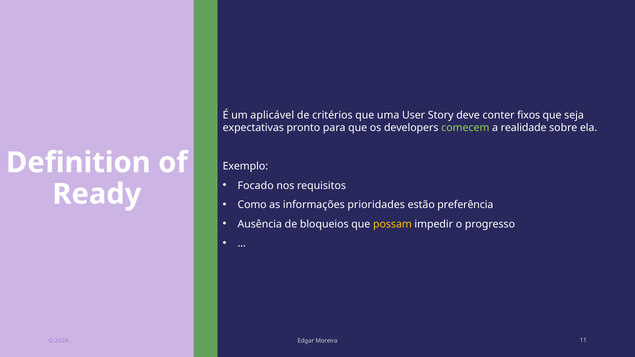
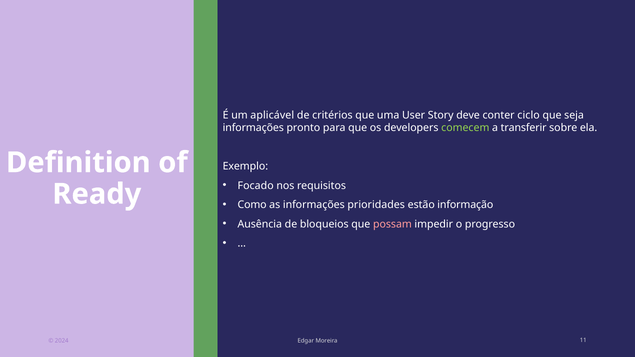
fixos: fixos -> ciclo
expectativas at (253, 128): expectativas -> informações
realidade: realidade -> transferir
preferência: preferência -> informação
possam colour: yellow -> pink
